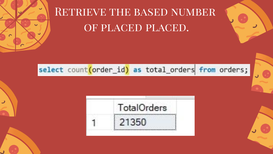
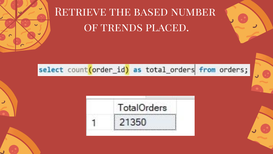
of placed: placed -> trends
